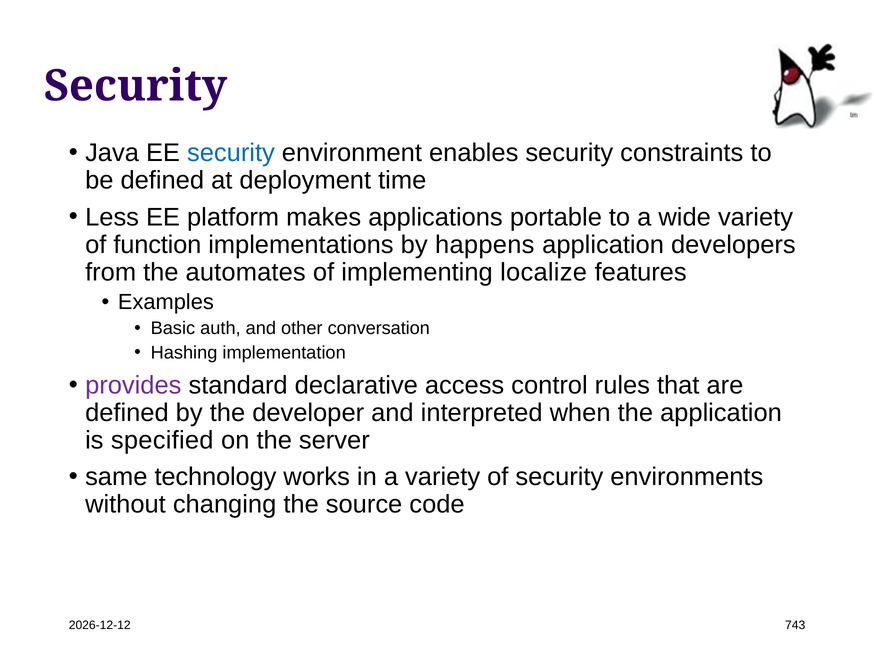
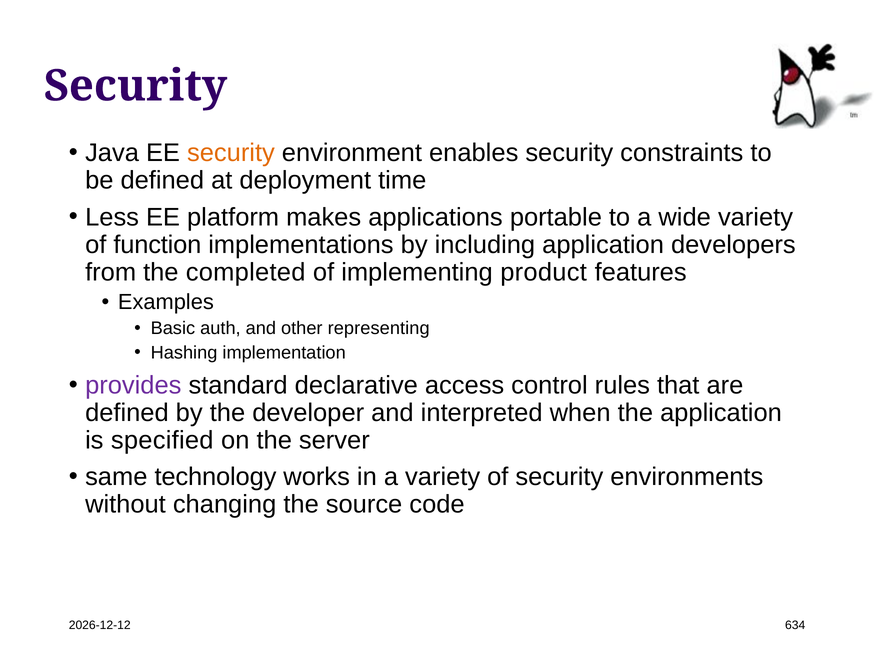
security at (231, 153) colour: blue -> orange
happens: happens -> including
automates: automates -> completed
localize: localize -> product
conversation: conversation -> representing
743: 743 -> 634
